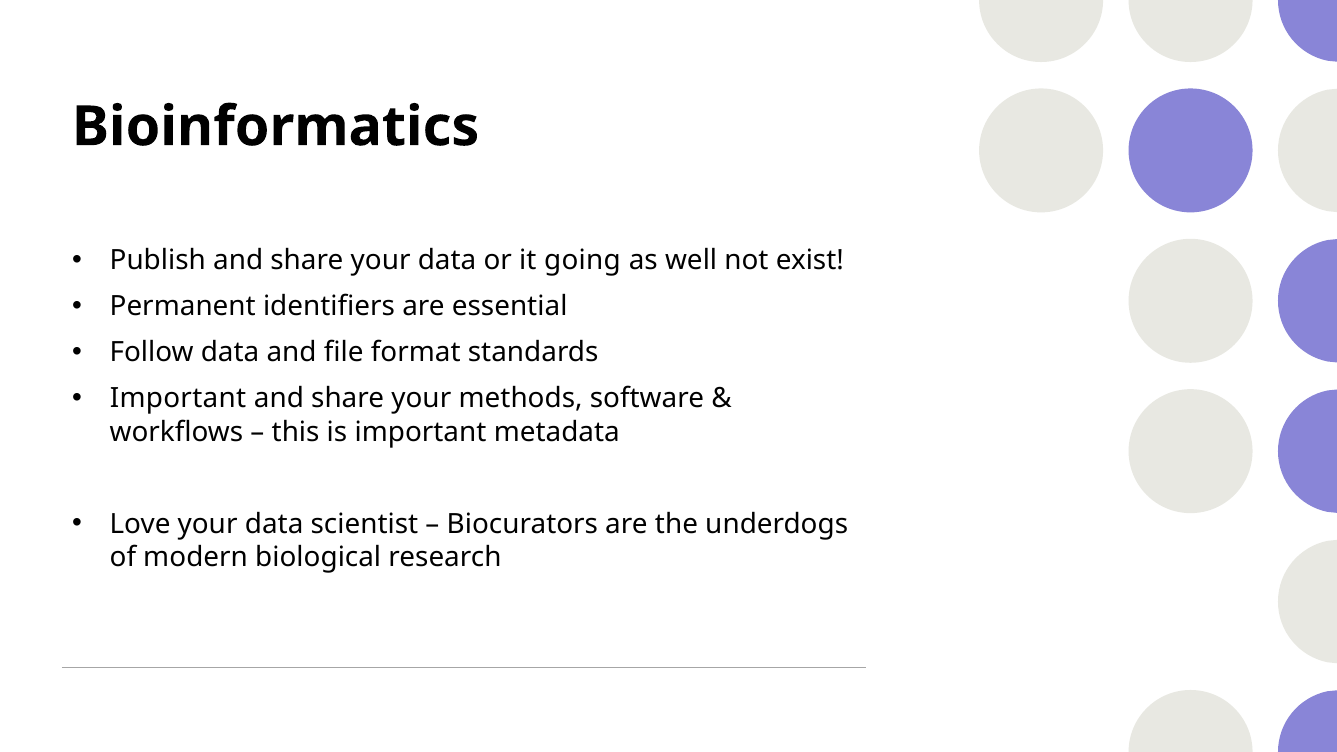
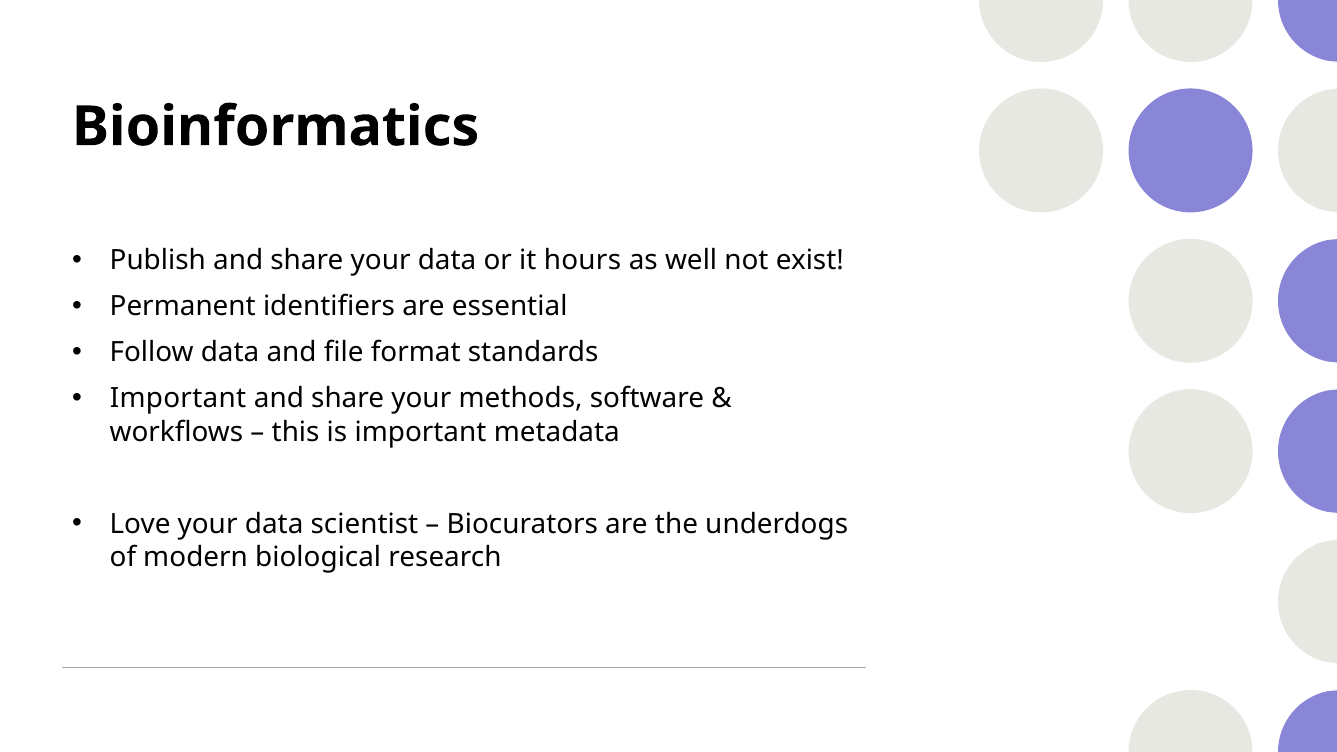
going: going -> hours
